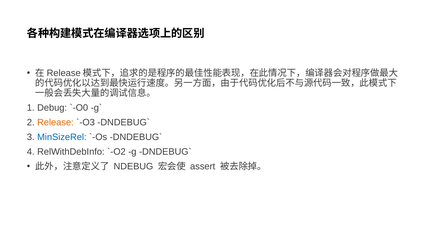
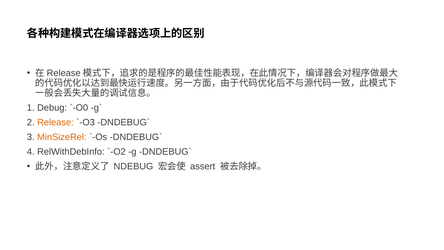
MinSizeRel colour: blue -> orange
